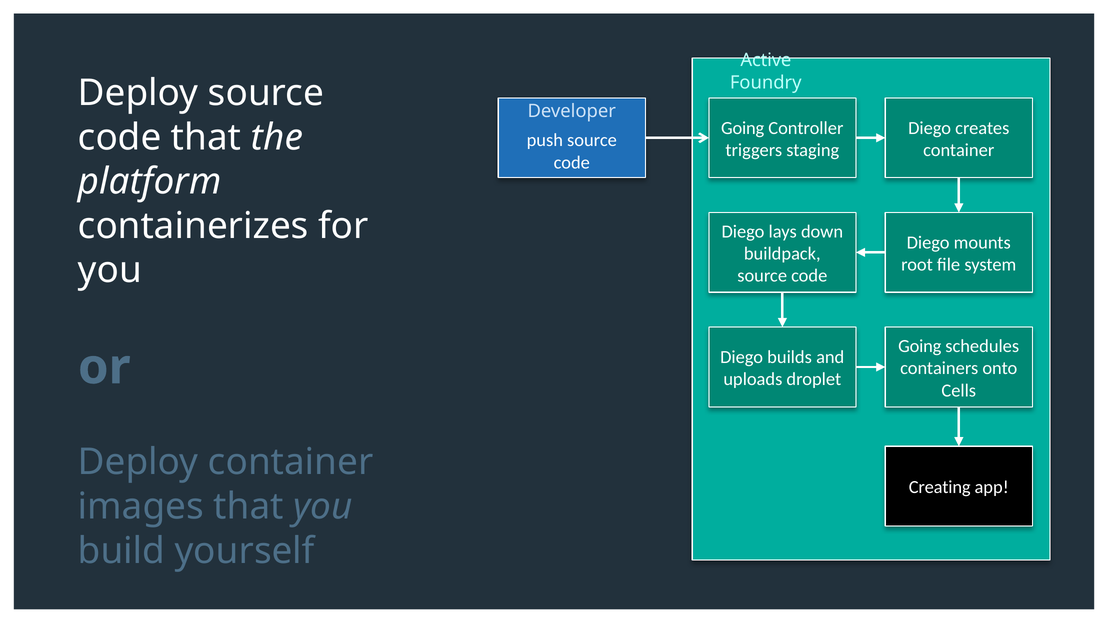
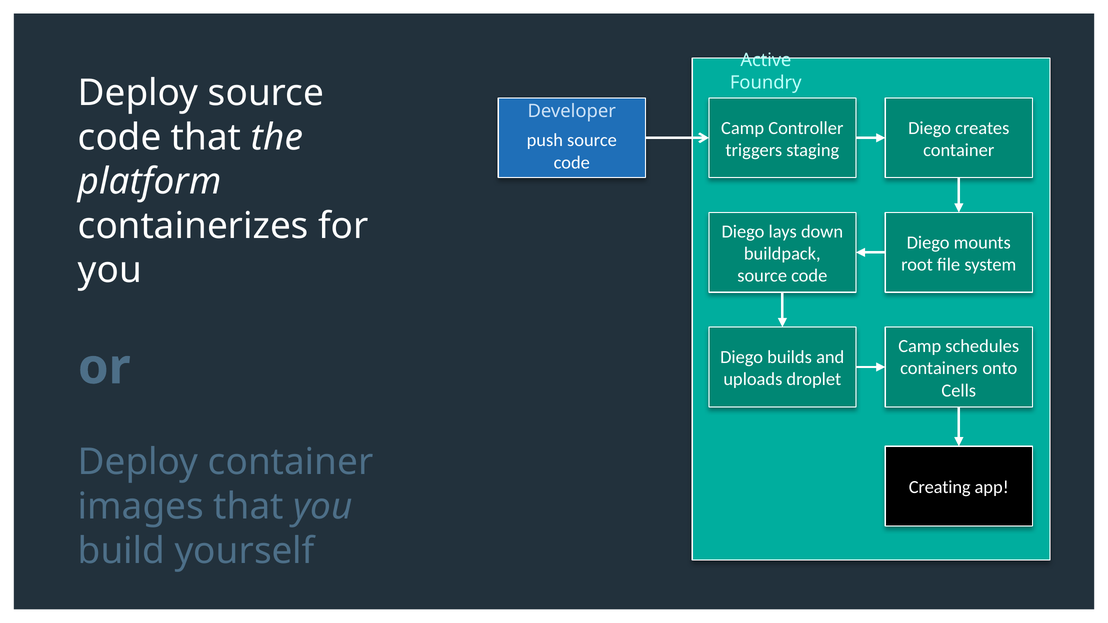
Going at (743, 128): Going -> Camp
Going at (920, 346): Going -> Camp
